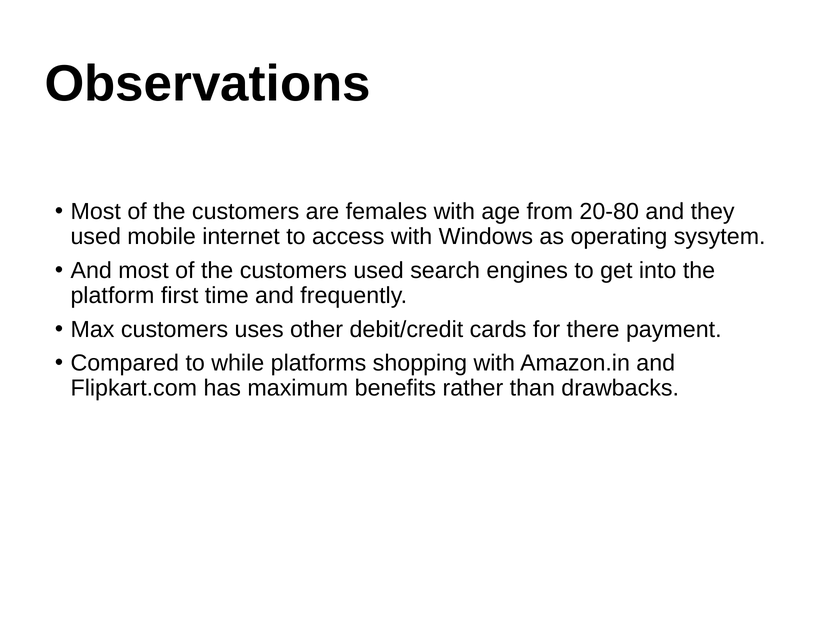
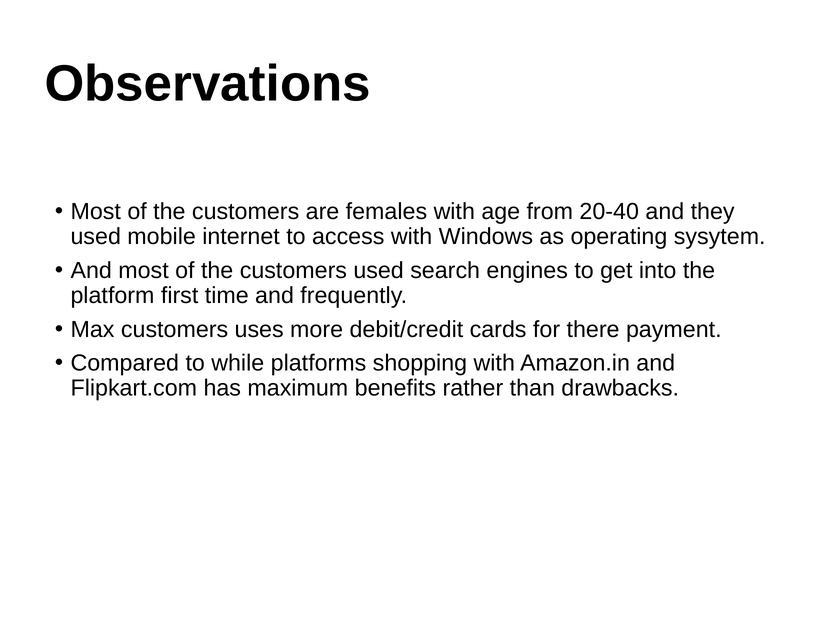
20-80: 20-80 -> 20-40
other: other -> more
